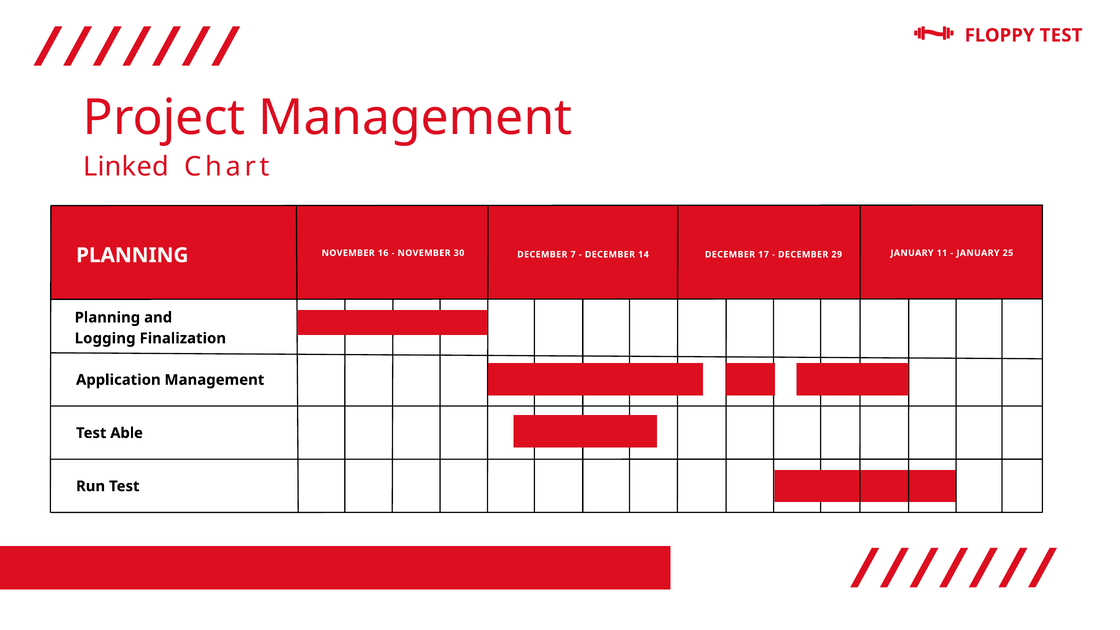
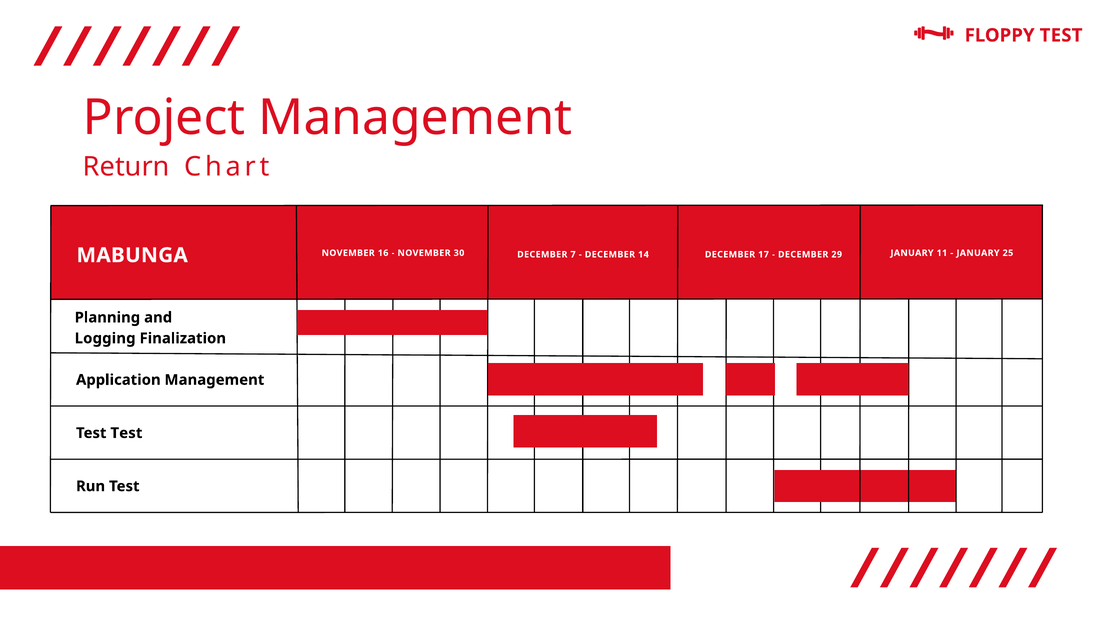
Linked: Linked -> Return
PLANNING at (132, 255): PLANNING -> MABUNGA
Test Able: Able -> Test
